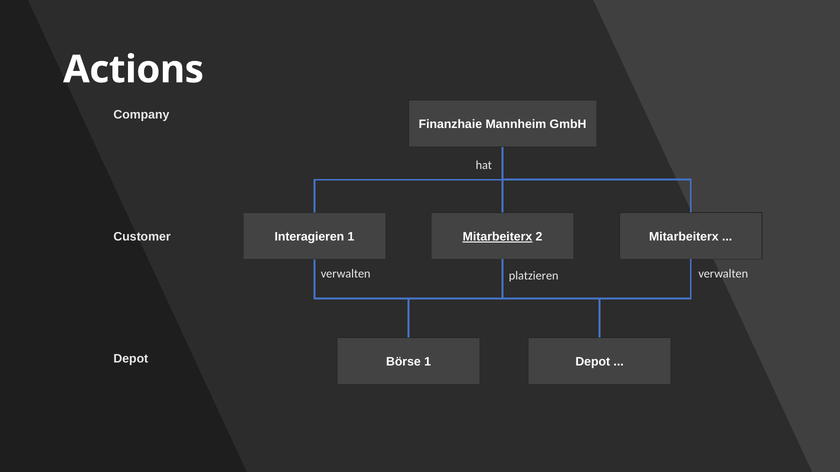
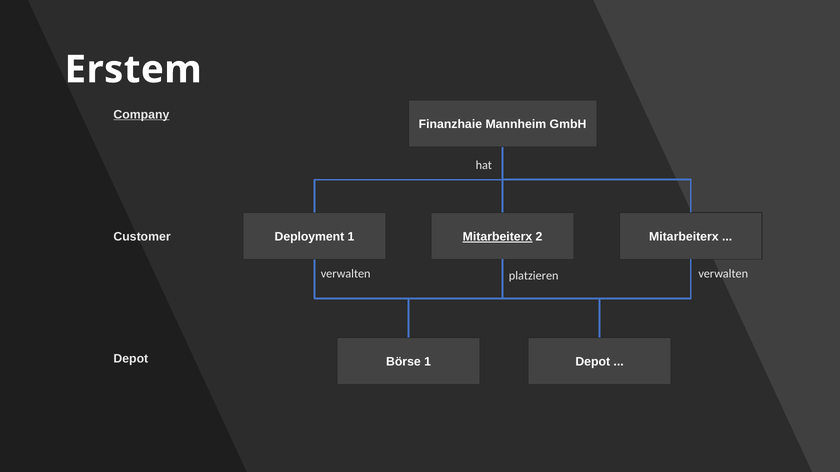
Actions: Actions -> Erstem
Company underline: none -> present
Interagieren: Interagieren -> Deployment
